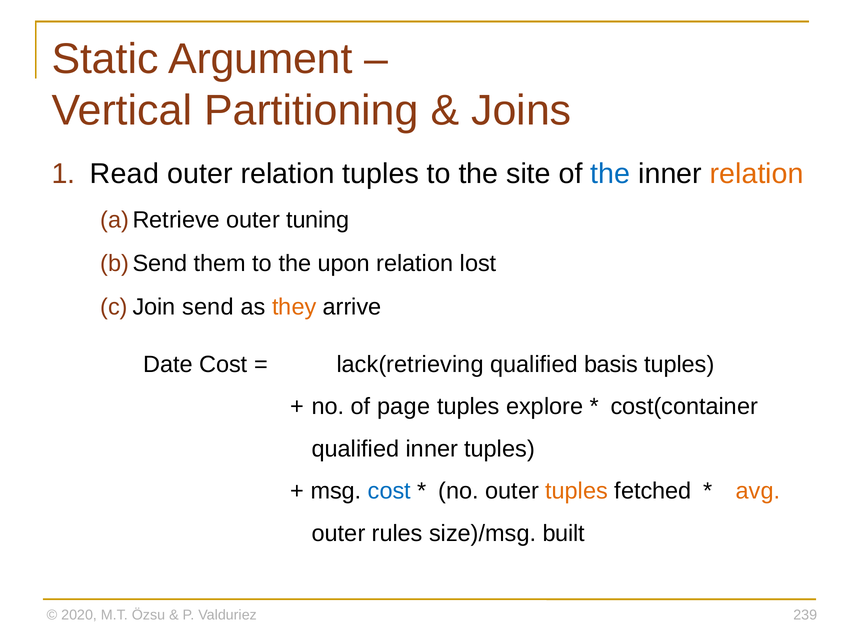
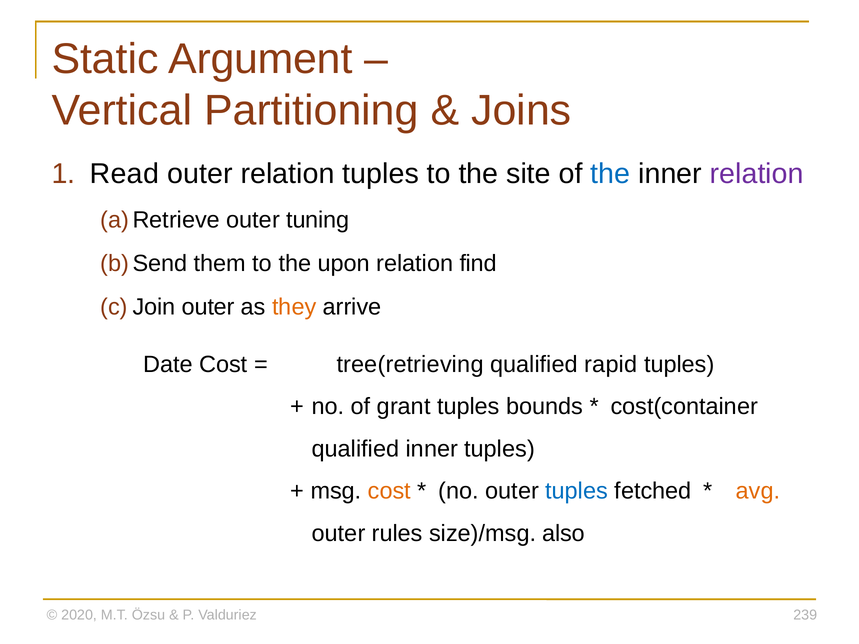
relation at (757, 174) colour: orange -> purple
lost: lost -> find
send at (208, 307): send -> outer
lack(retrieving: lack(retrieving -> tree(retrieving
basis: basis -> rapid
page: page -> grant
explore: explore -> bounds
cost at (389, 491) colour: blue -> orange
tuples at (577, 491) colour: orange -> blue
built: built -> also
